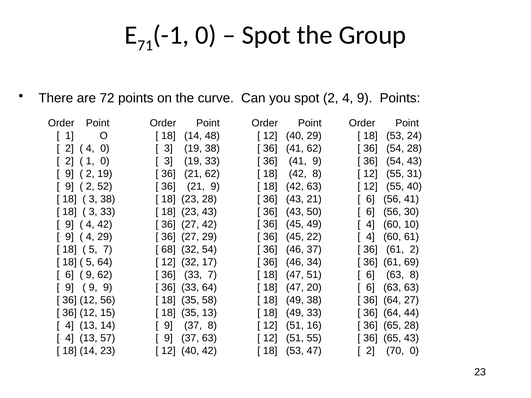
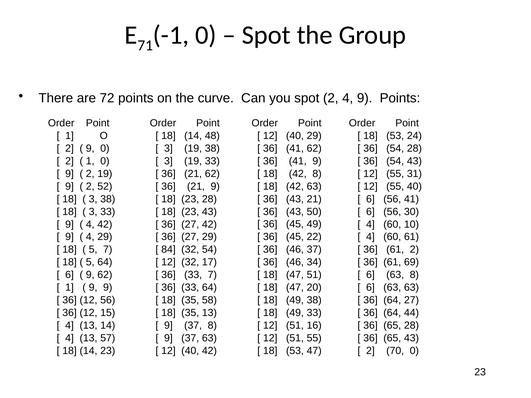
4 at (90, 149): 4 -> 9
68: 68 -> 84
9 at (70, 288): 9 -> 1
